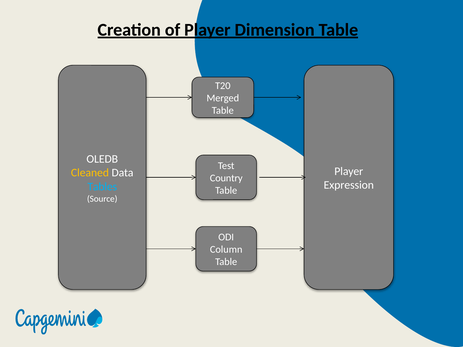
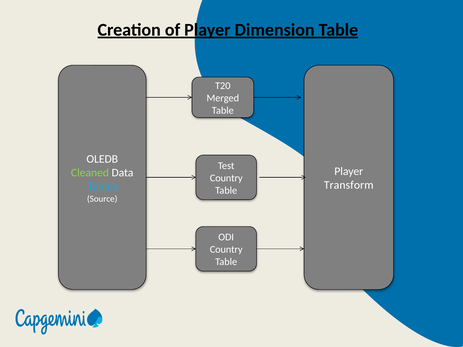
Cleaned colour: yellow -> light green
Expression: Expression -> Transform
Column at (226, 250): Column -> Country
